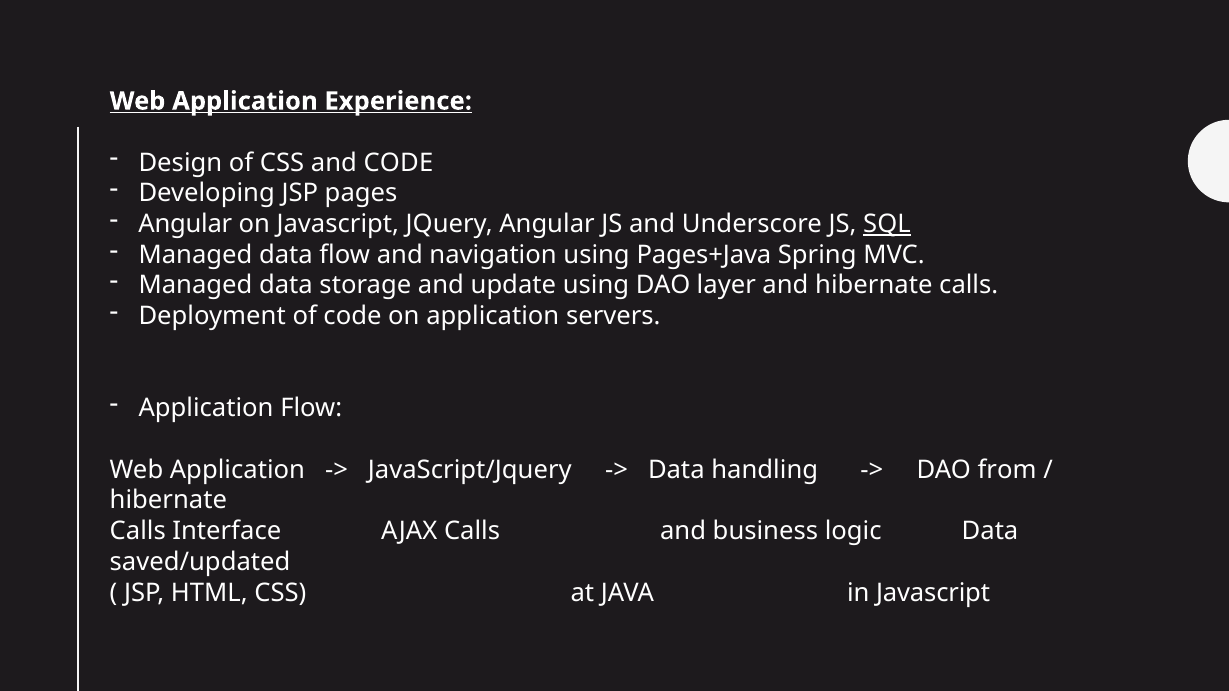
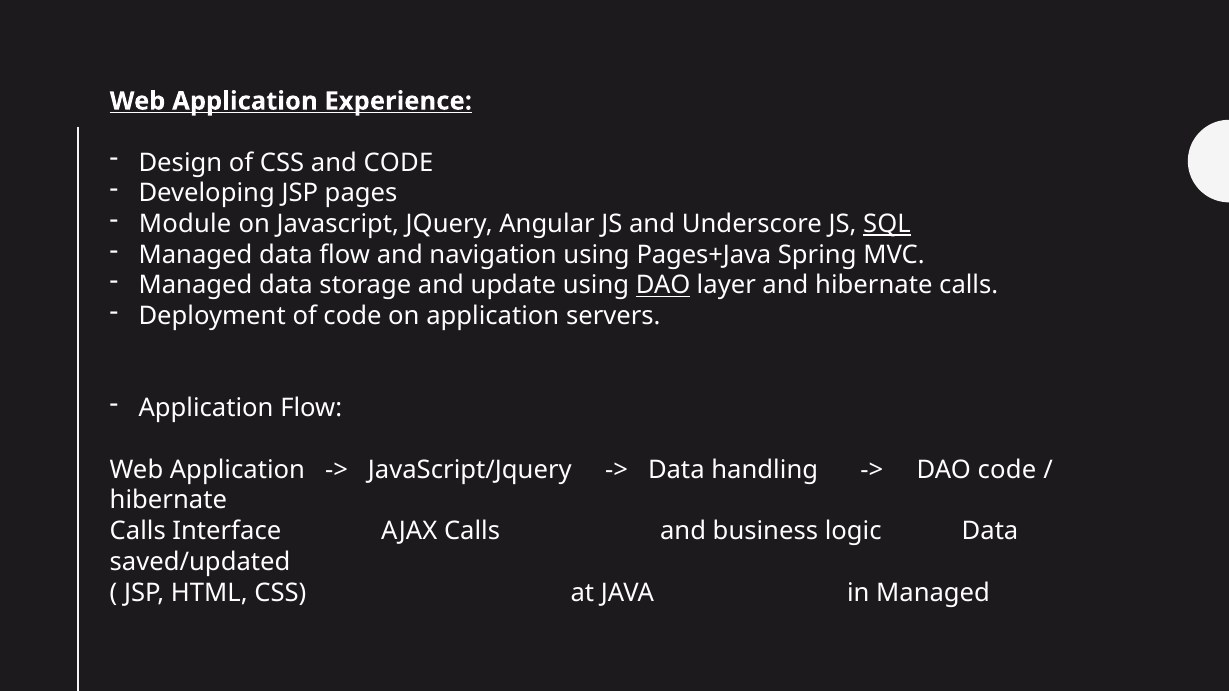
Angular at (185, 224): Angular -> Module
DAO at (663, 286) underline: none -> present
DAO from: from -> code
in Javascript: Javascript -> Managed
